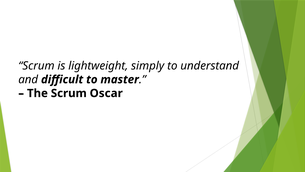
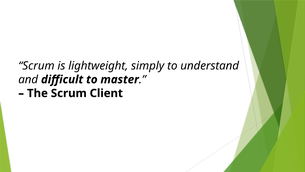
Oscar: Oscar -> Client
